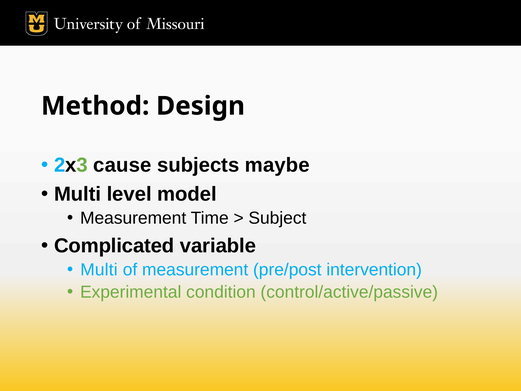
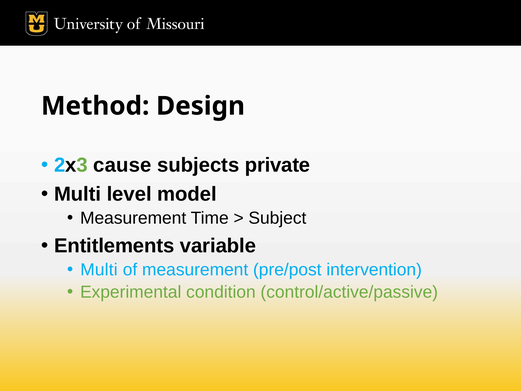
maybe: maybe -> private
Complicated: Complicated -> Entitlements
